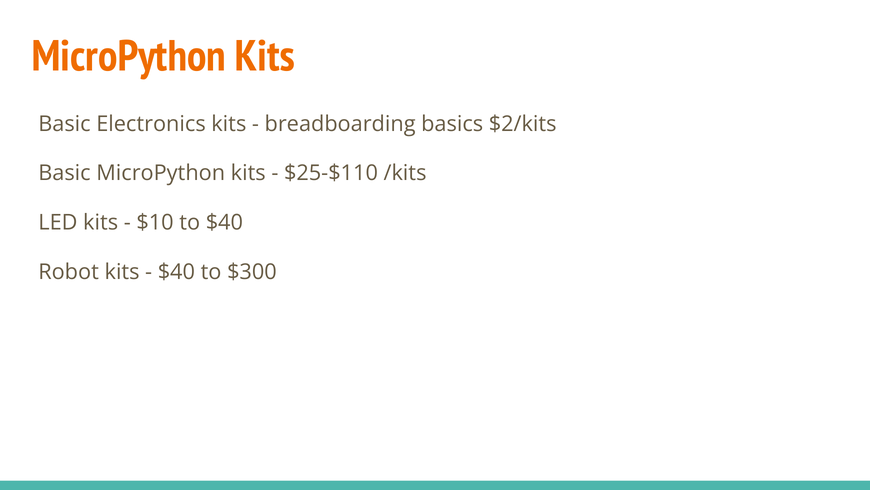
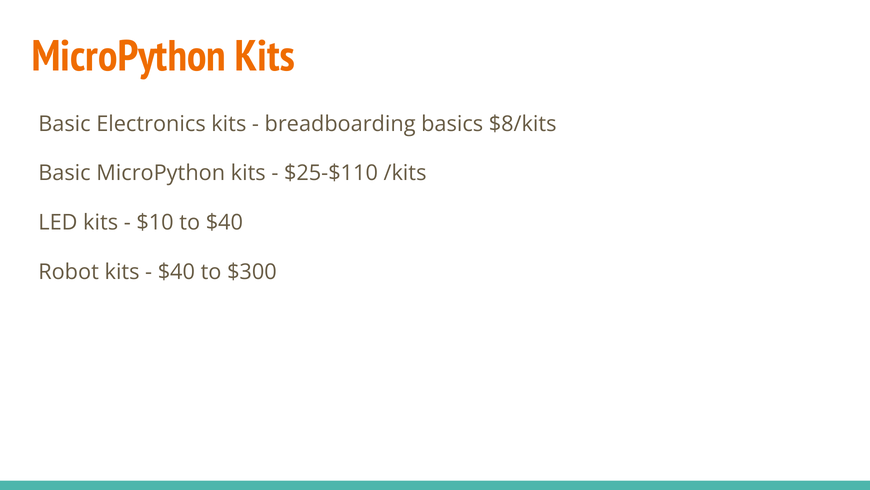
$2/kits: $2/kits -> $8/kits
